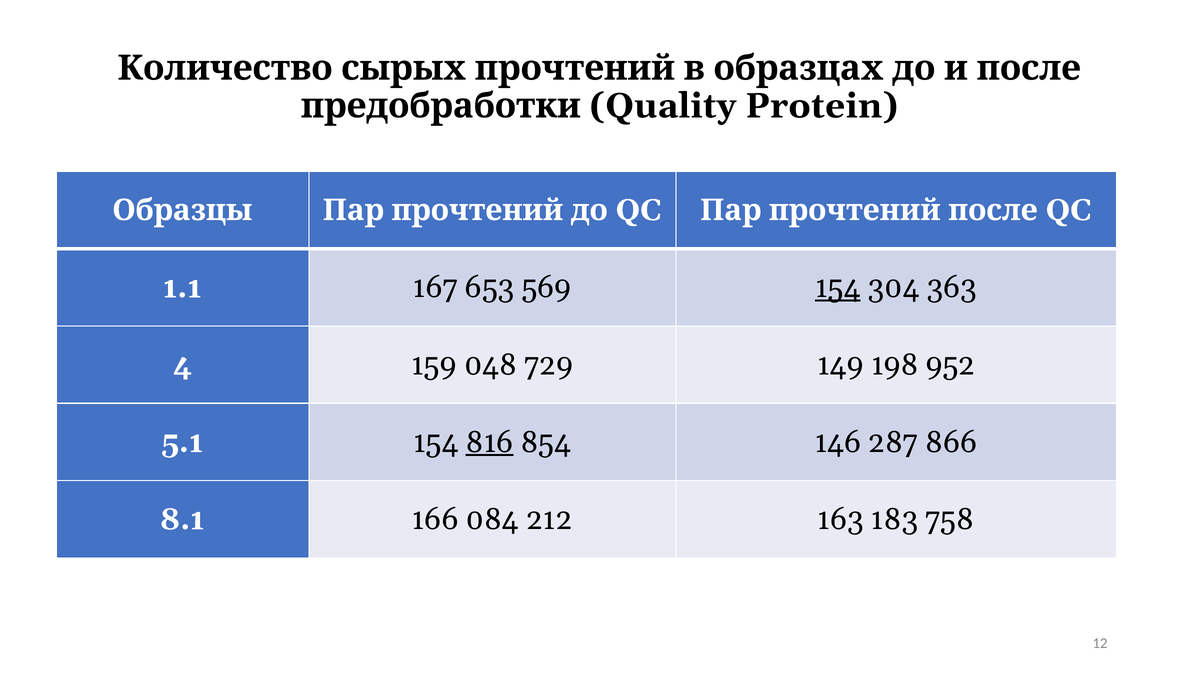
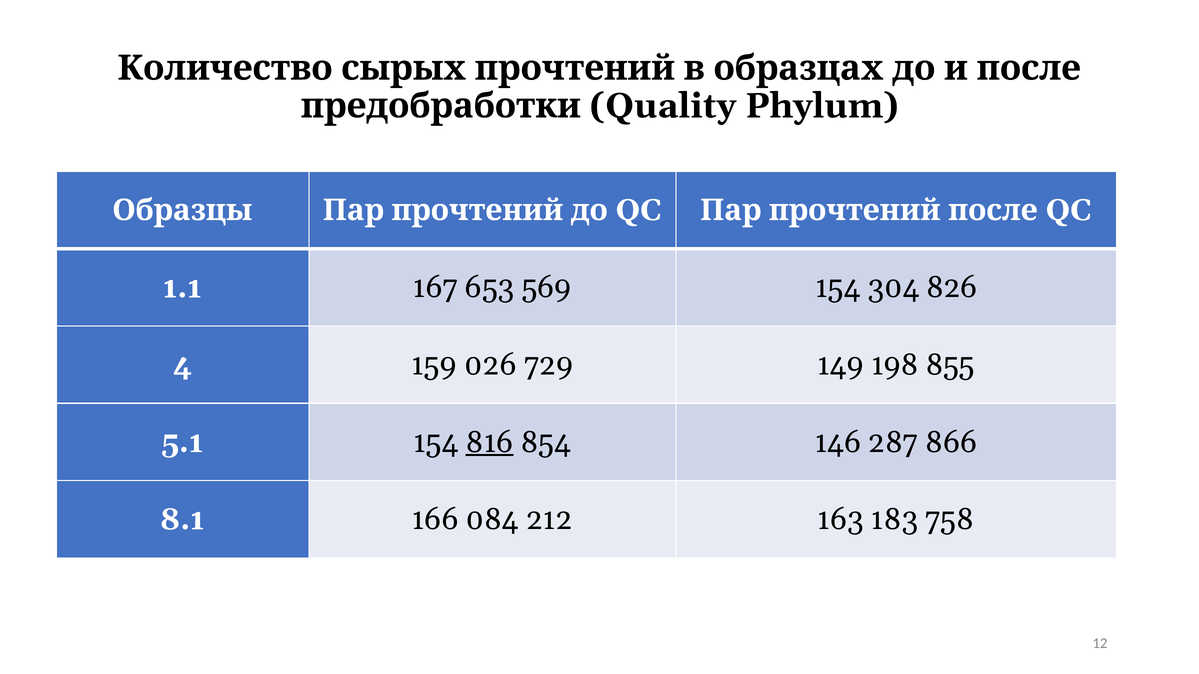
Protein: Protein -> Phylum
154 at (838, 288) underline: present -> none
363: 363 -> 826
048: 048 -> 026
952: 952 -> 855
